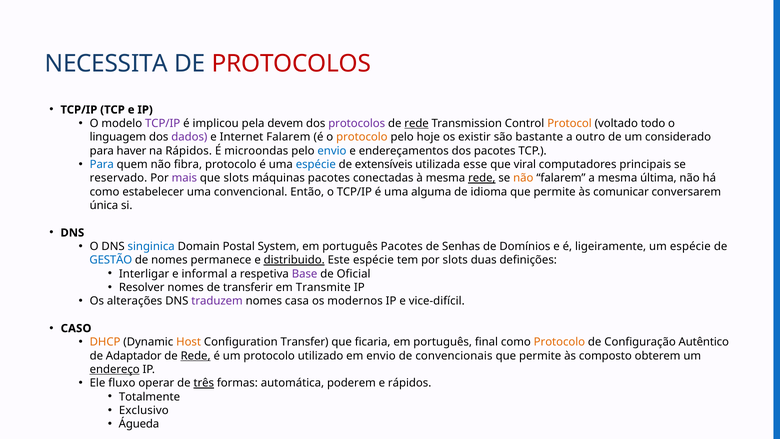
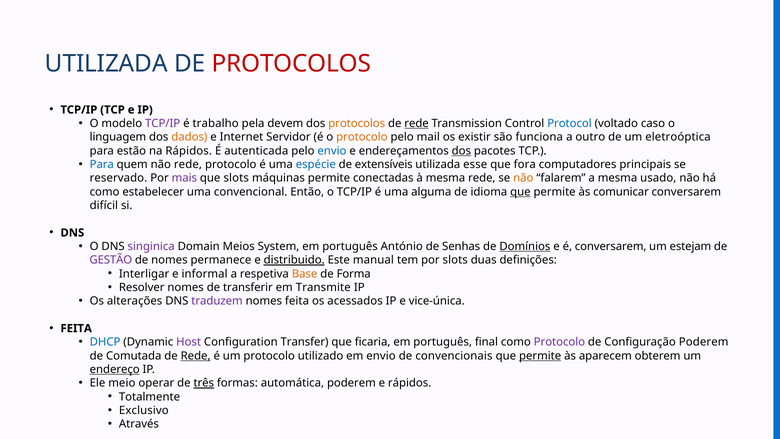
NECESSITA at (106, 63): NECESSITA -> UTILIZADA
implicou: implicou -> trabalho
protocolos at (357, 123) colour: purple -> orange
Protocol colour: orange -> blue
todo: todo -> caso
dados colour: purple -> orange
Internet Falarem: Falarem -> Servidor
hoje: hoje -> mail
bastante: bastante -> funciona
considerado: considerado -> eletroóptica
haver: haver -> estão
microondas: microondas -> autenticada
dos at (461, 151) underline: none -> present
não fibra: fibra -> rede
viral: viral -> fora
máquinas pacotes: pacotes -> permite
rede at (482, 178) underline: present -> none
última: última -> usado
que at (520, 192) underline: none -> present
única: única -> difícil
singinica colour: blue -> purple
Postal: Postal -> Meios
português Pacotes: Pacotes -> António
Domínios underline: none -> present
é ligeiramente: ligeiramente -> conversarem
um espécie: espécie -> estejam
GESTÃO colour: blue -> purple
Este espécie: espécie -> manual
Base colour: purple -> orange
Oficial: Oficial -> Forma
nomes casa: casa -> feita
modernos: modernos -> acessados
vice-difícil: vice-difícil -> vice-única
CASO at (76, 328): CASO -> FEITA
DHCP colour: orange -> blue
Host colour: orange -> purple
Protocolo at (559, 342) colour: orange -> purple
Configuração Autêntico: Autêntico -> Poderem
Adaptador: Adaptador -> Comutada
permite at (540, 356) underline: none -> present
composto: composto -> aparecem
fluxo: fluxo -> meio
Águeda: Águeda -> Através
